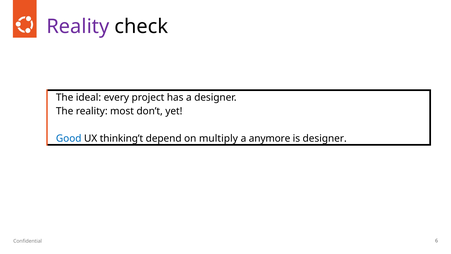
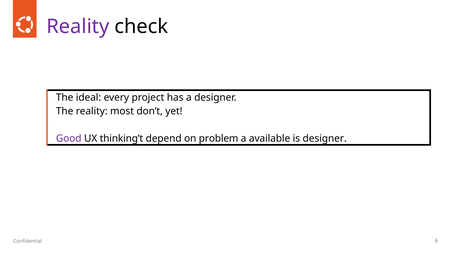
Good colour: blue -> purple
multiply: multiply -> problem
anymore: anymore -> available
